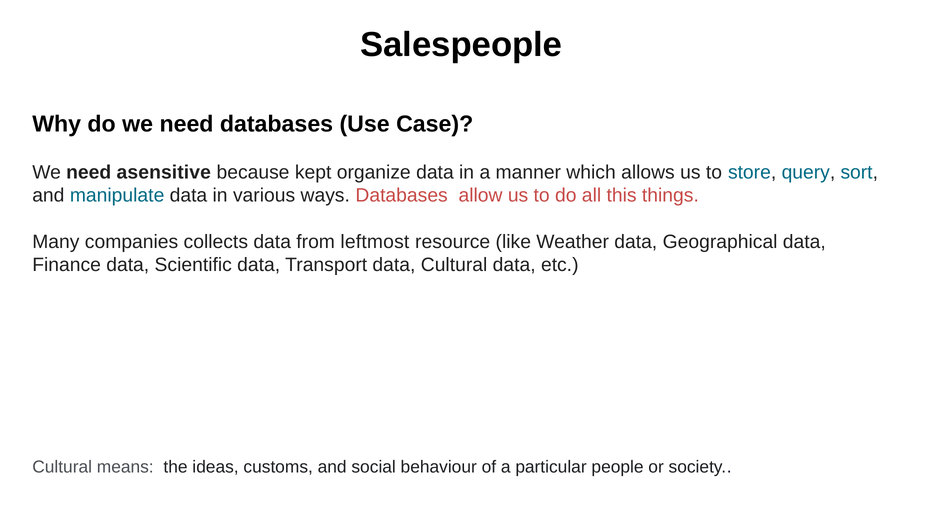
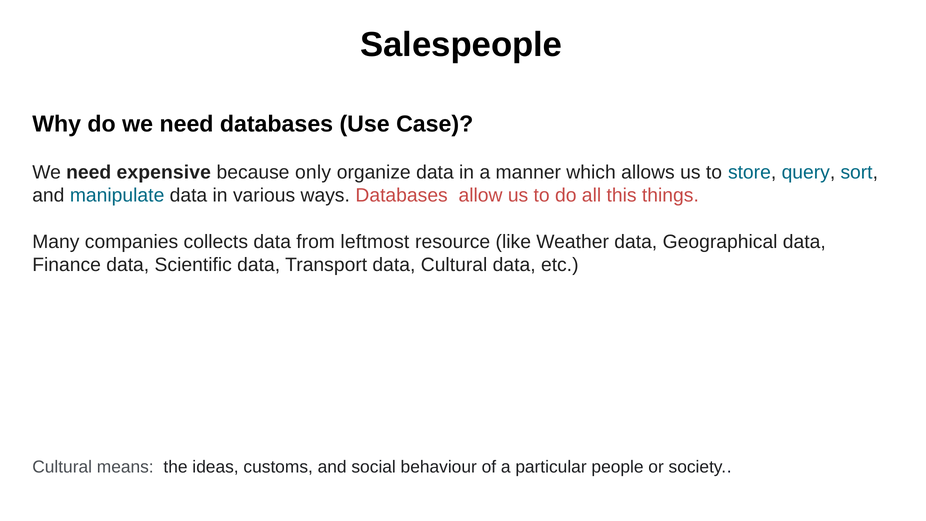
asensitive: asensitive -> expensive
kept: kept -> only
